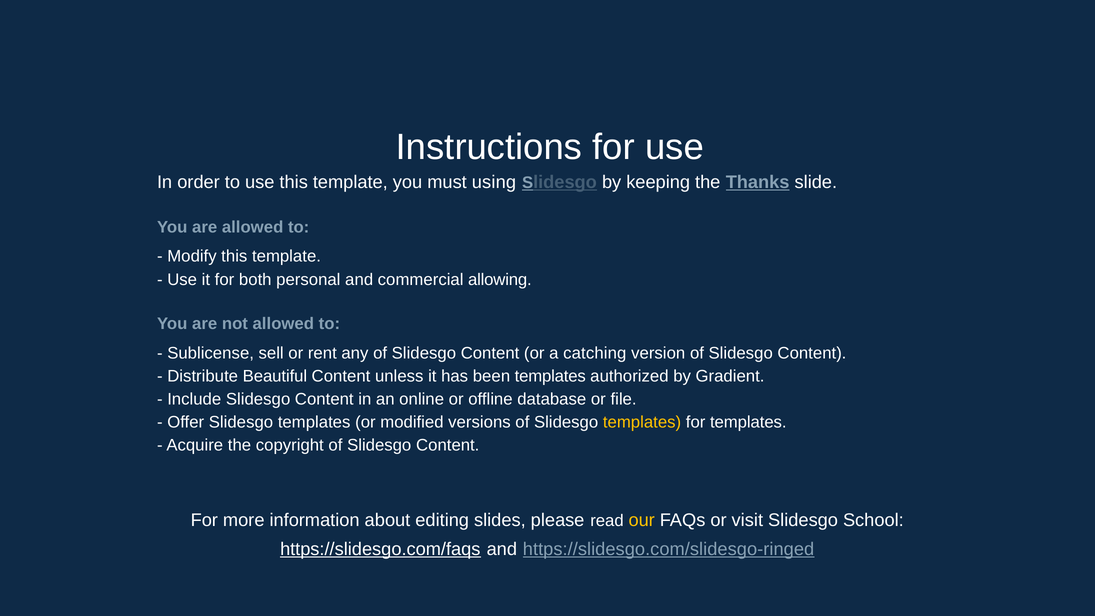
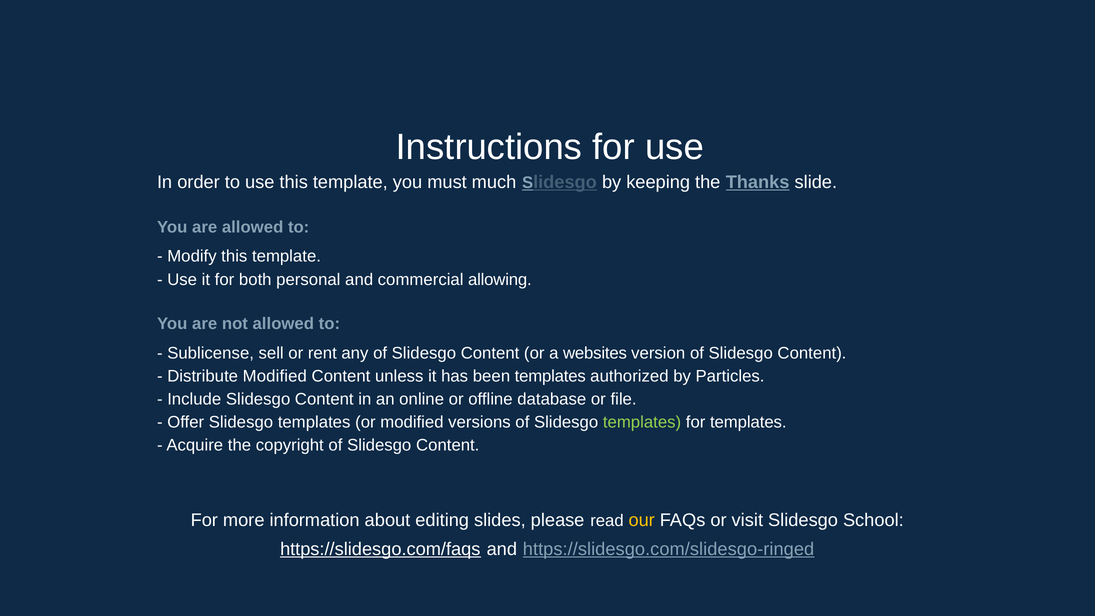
using: using -> much
catching: catching -> websites
Distribute Beautiful: Beautiful -> Modified
Gradient: Gradient -> Particles
templates at (642, 422) colour: yellow -> light green
